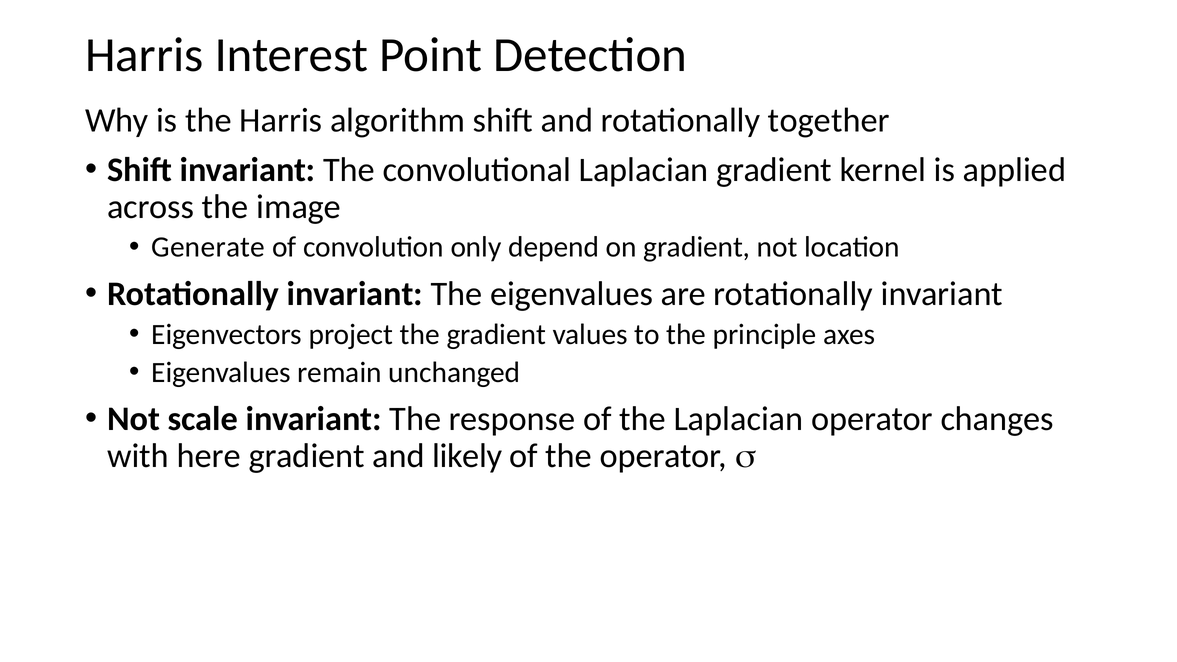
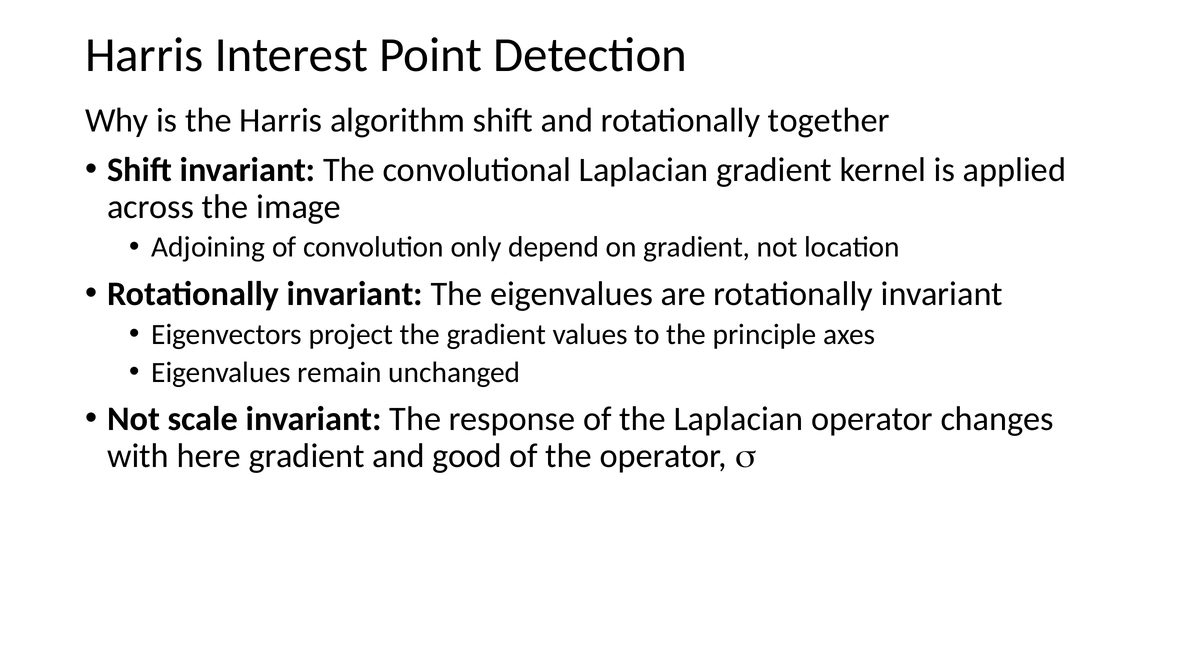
Generate: Generate -> Adjoining
likely: likely -> good
